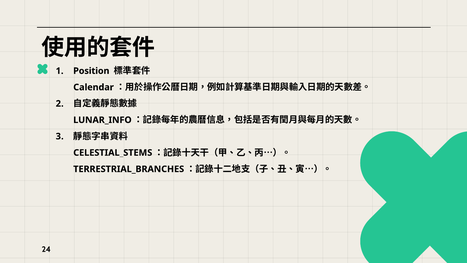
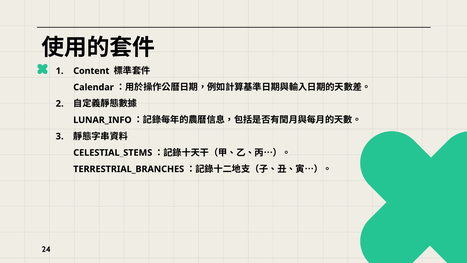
Position: Position -> Content
